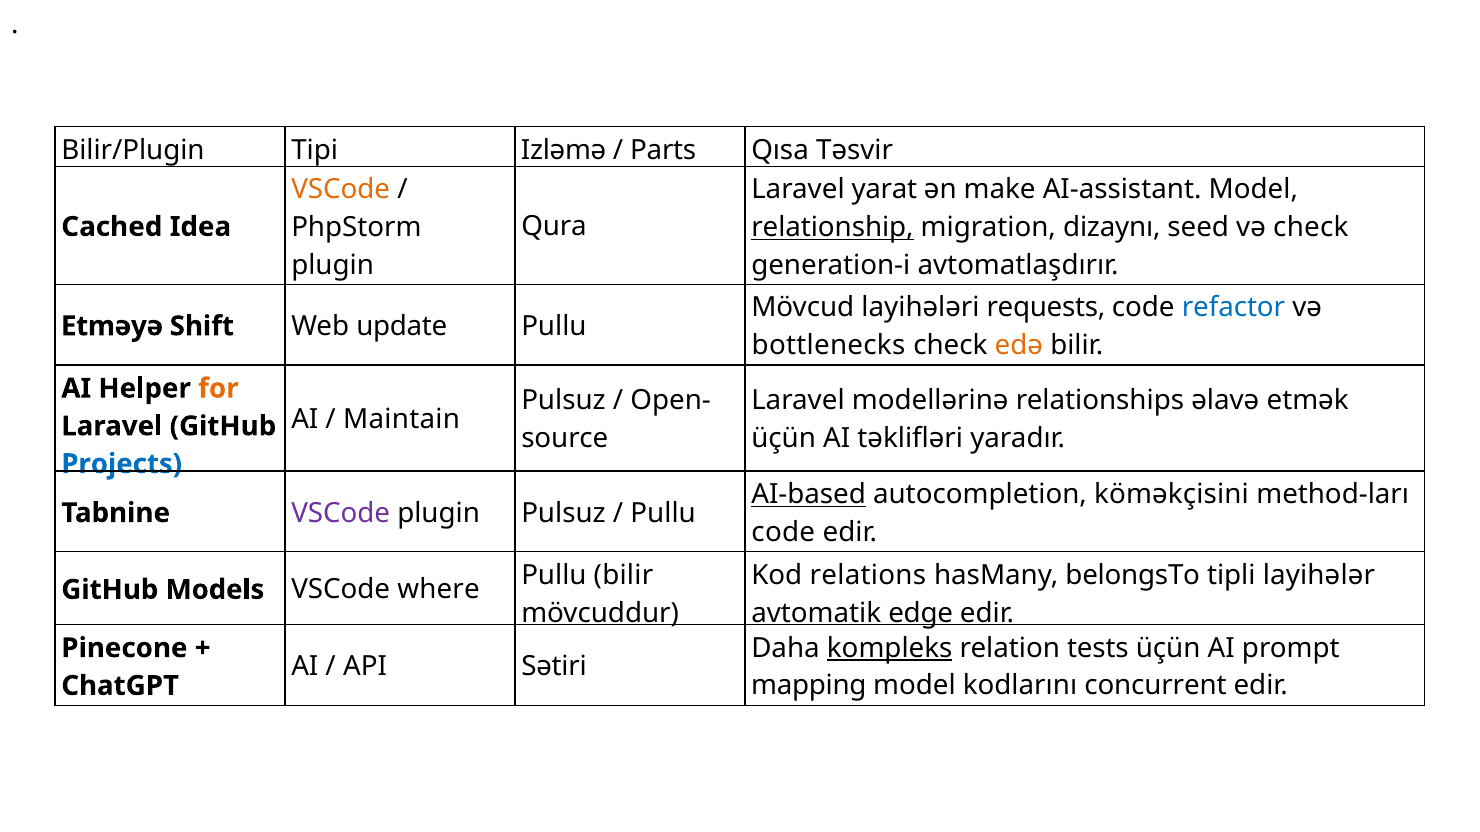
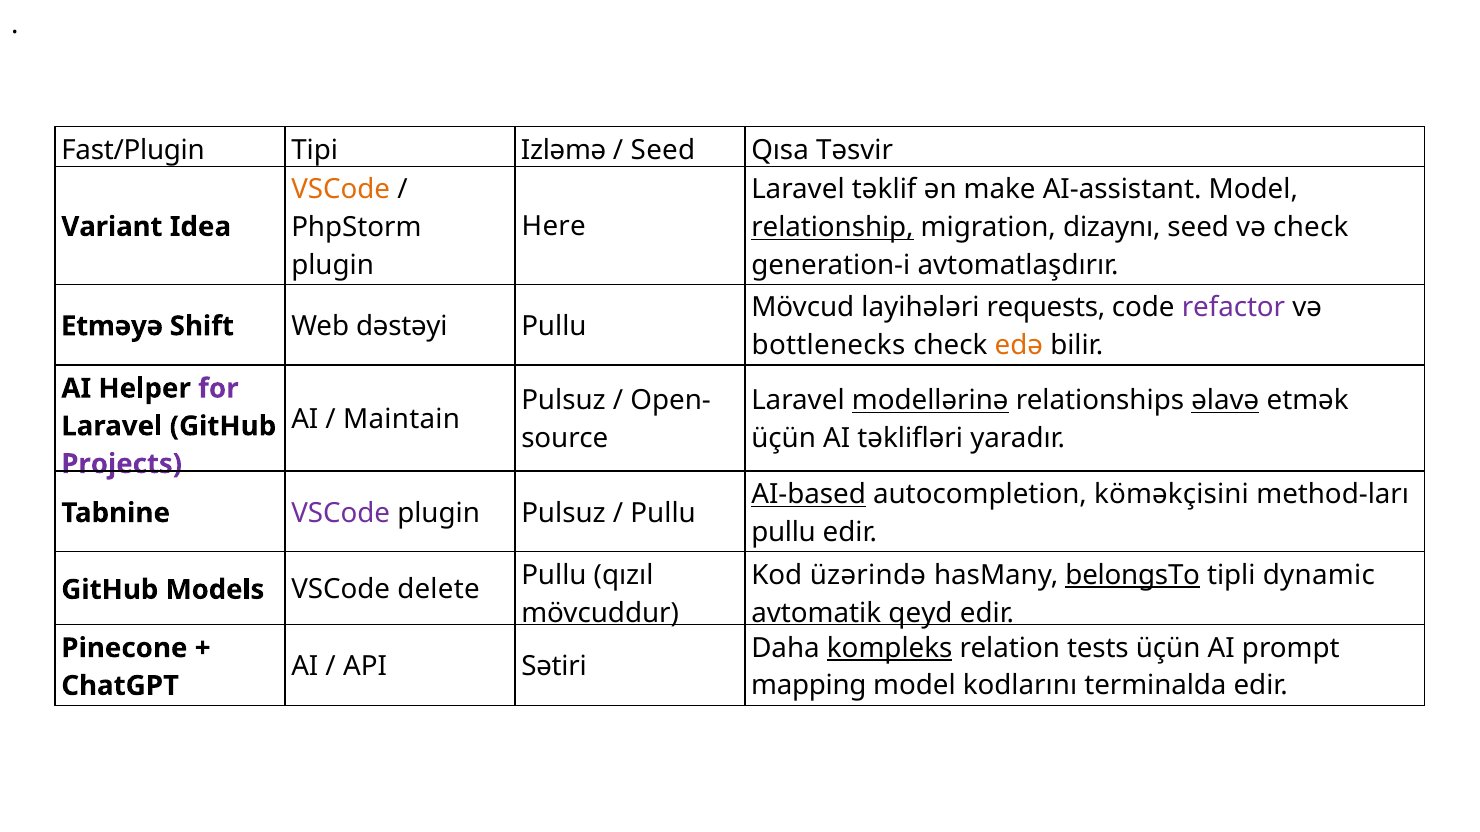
Bilir/Plugin: Bilir/Plugin -> Fast/Plugin
Parts at (663, 150): Parts -> Seed
yarat: yarat -> təklif
Qura: Qura -> Here
Cached: Cached -> Variant
refactor colour: blue -> purple
update: update -> dəstəyi
for colour: orange -> purple
modellərinə underline: none -> present
əlavə underline: none -> present
Projects colour: blue -> purple
code at (783, 533): code -> pullu
Pullu bilir: bilir -> qızıl
relations: relations -> üzərində
belongsTo underline: none -> present
layihələr: layihələr -> dynamic
where: where -> delete
edge: edge -> qeyd
concurrent: concurrent -> terminalda
